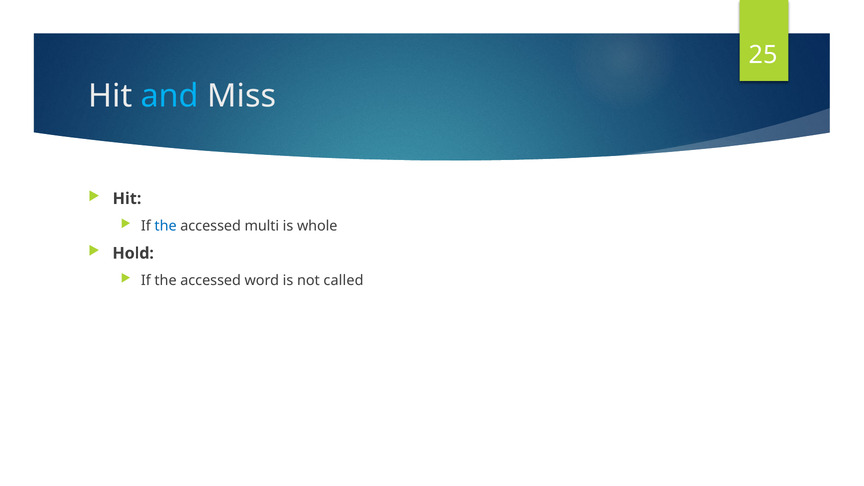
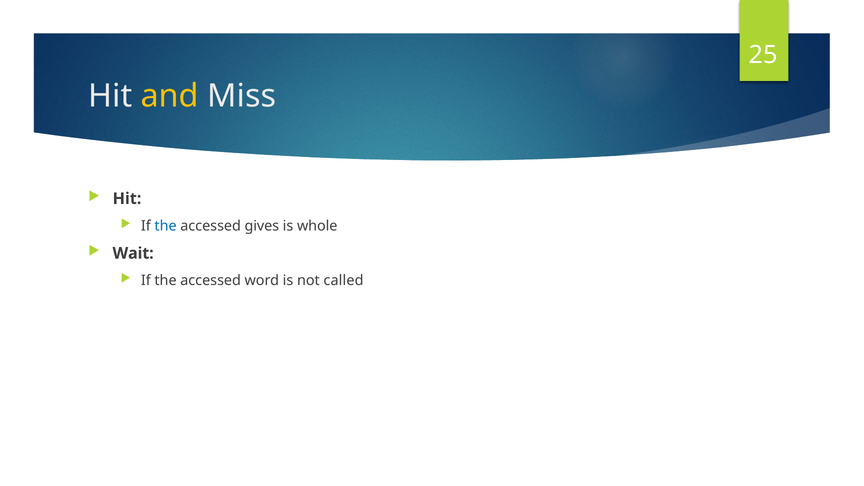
and colour: light blue -> yellow
multi: multi -> gives
Hold: Hold -> Wait
